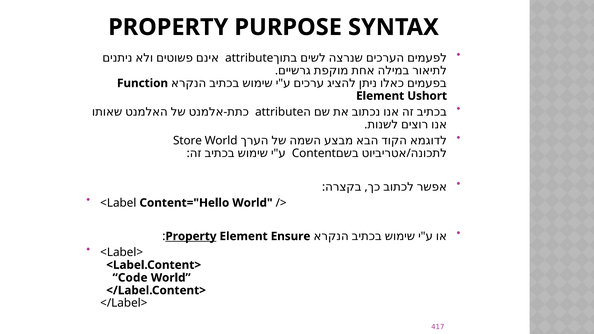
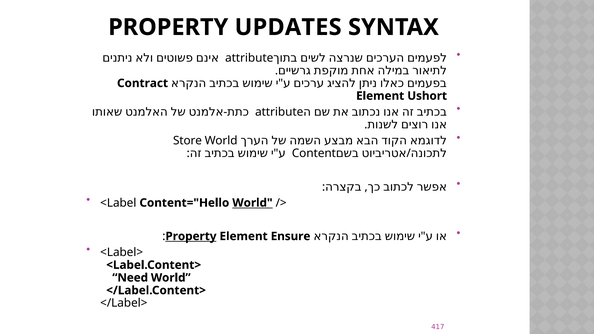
PURPOSE: PURPOSE -> UPDATES
Function: Function -> Contract
World at (252, 203) underline: none -> present
Code: Code -> Need
